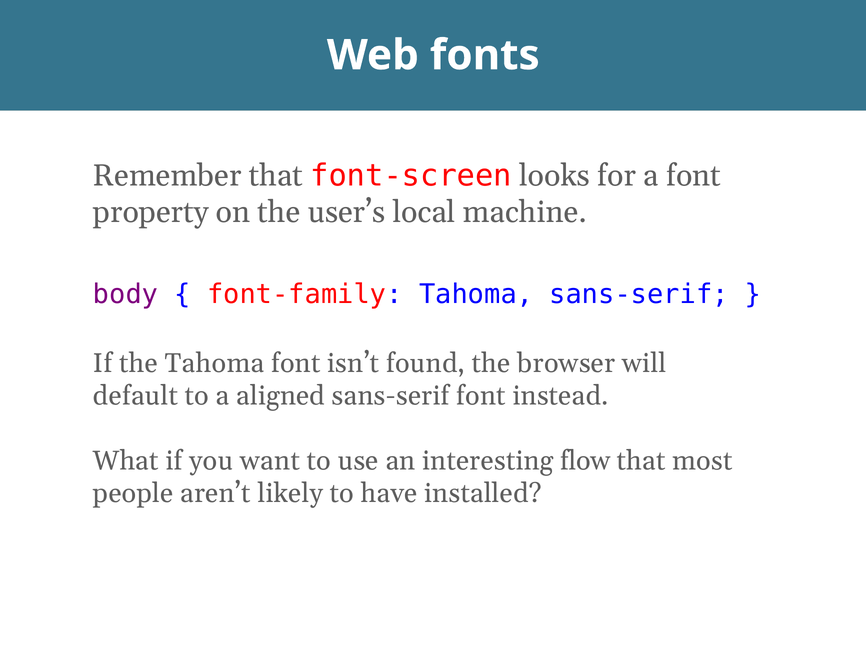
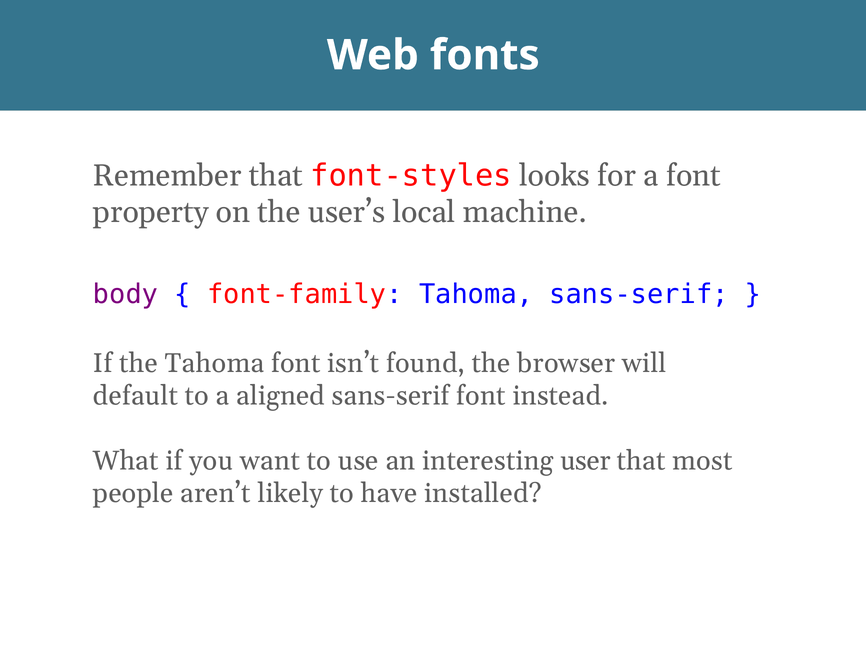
font-screen: font-screen -> font-styles
flow: flow -> user
